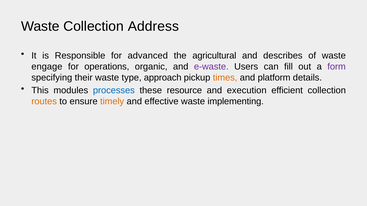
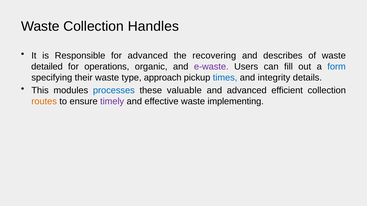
Address: Address -> Handles
agricultural: agricultural -> recovering
engage: engage -> detailed
form colour: purple -> blue
times colour: orange -> blue
platform: platform -> integrity
resource: resource -> valuable
and execution: execution -> advanced
timely colour: orange -> purple
